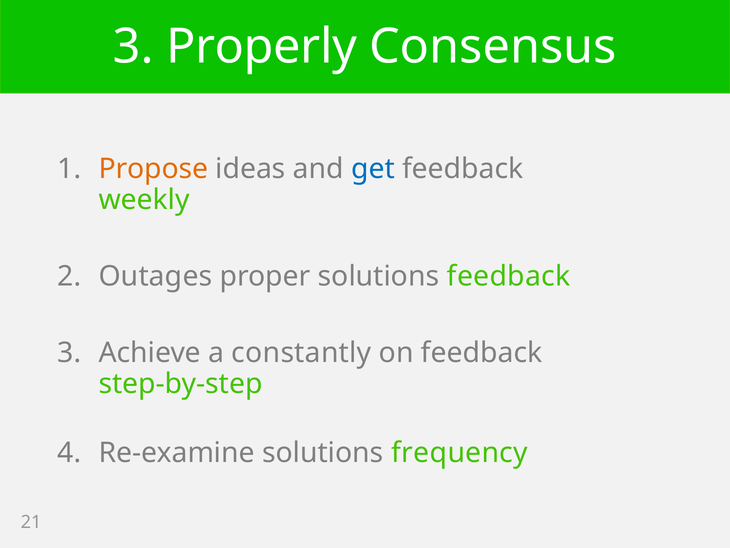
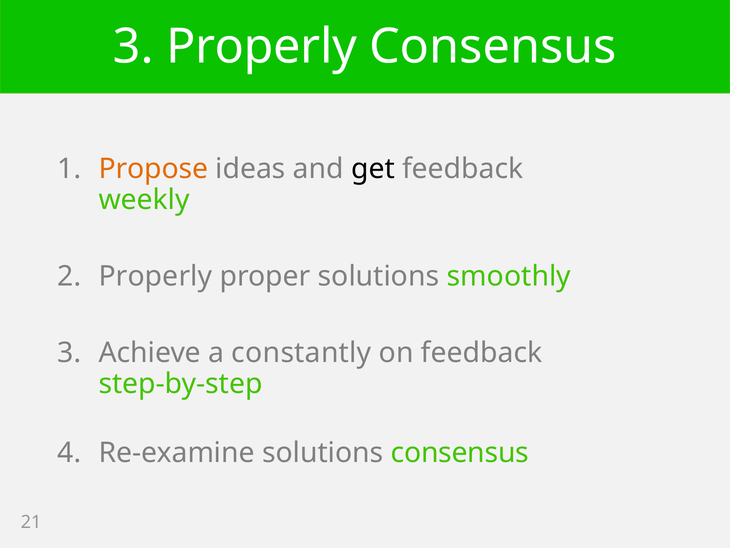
get colour: blue -> black
Outages at (155, 276): Outages -> Properly
solutions feedback: feedback -> smoothly
solutions frequency: frequency -> consensus
